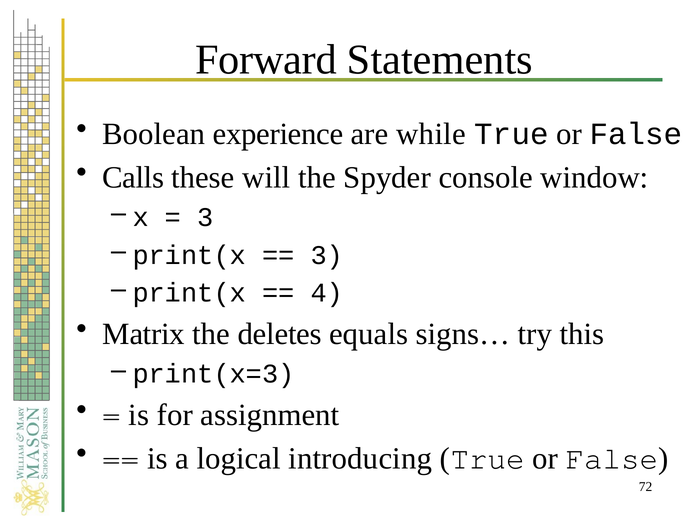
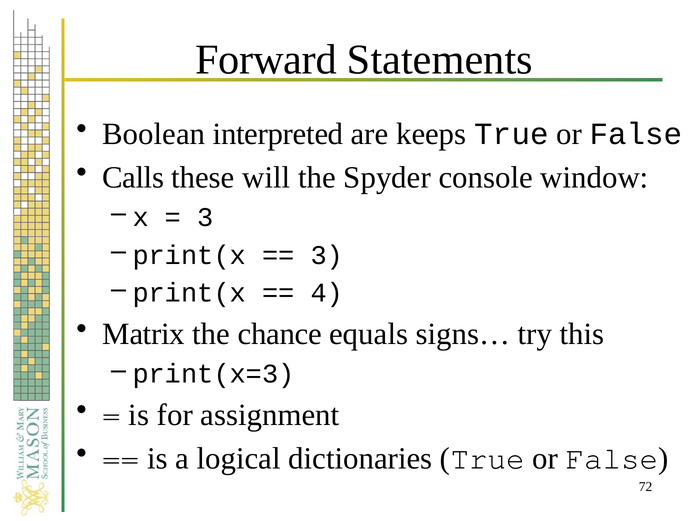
experience: experience -> interpreted
while: while -> keeps
deletes: deletes -> chance
introducing: introducing -> dictionaries
